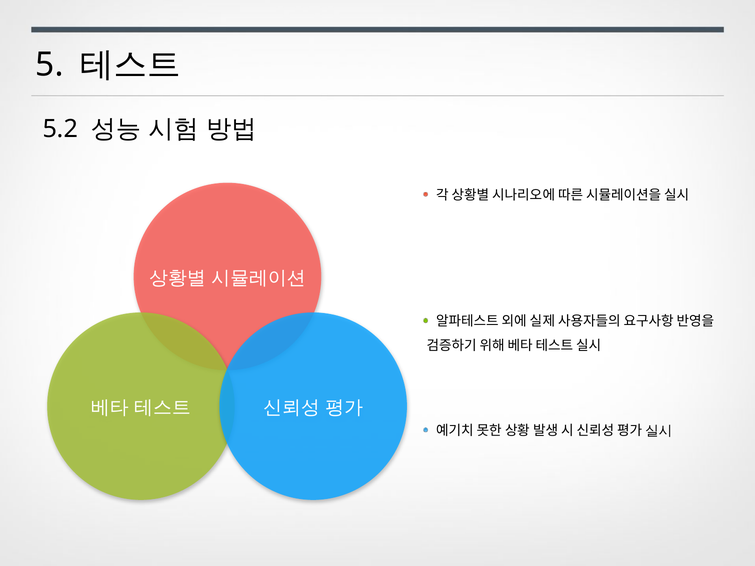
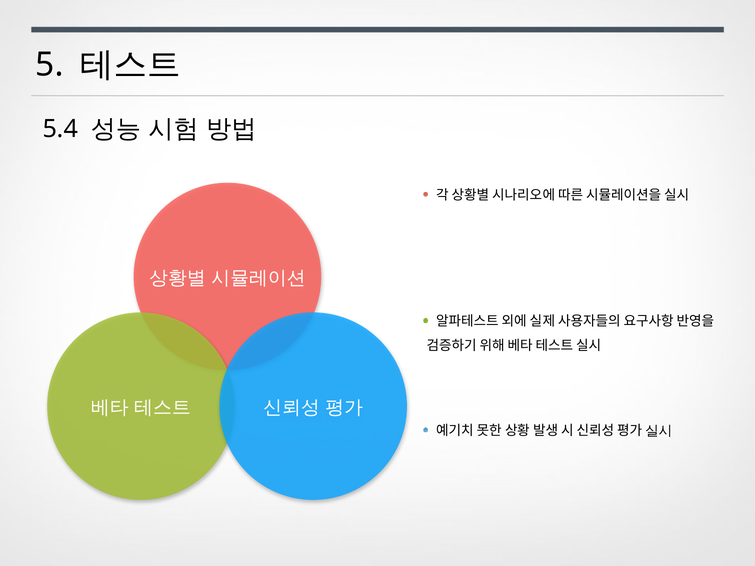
5.2: 5.2 -> 5.4
